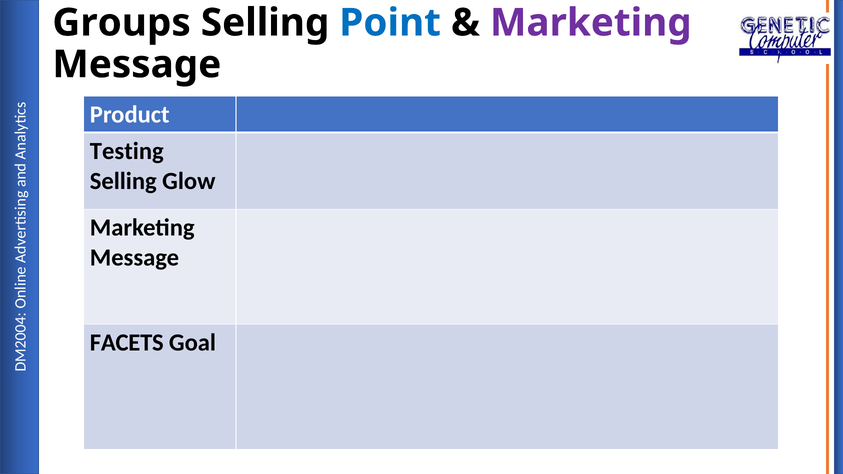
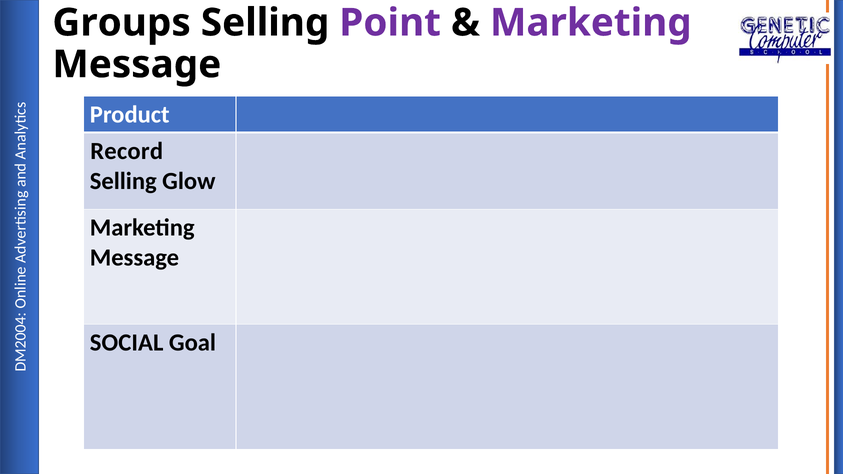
Point colour: blue -> purple
Testing: Testing -> Record
FACETS: FACETS -> SOCIAL
